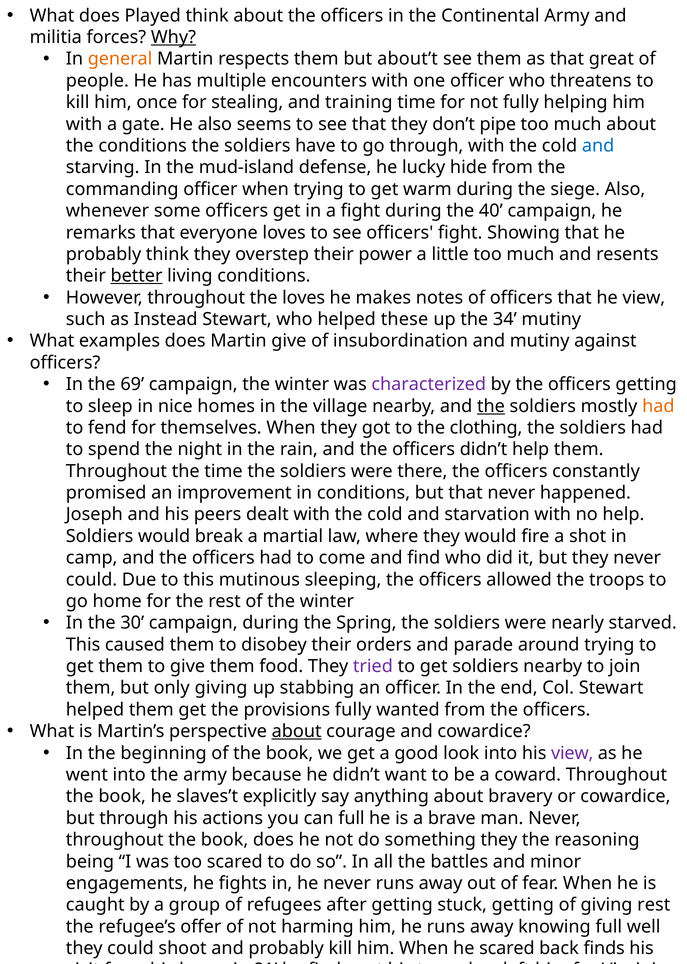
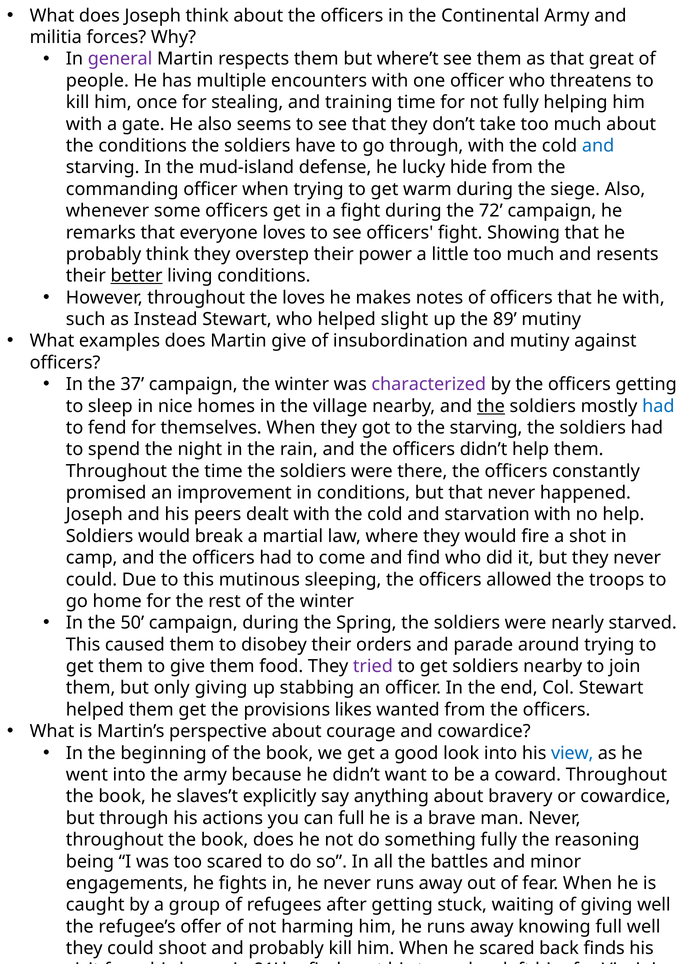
does Played: Played -> Joseph
Why underline: present -> none
general colour: orange -> purple
about’t: about’t -> where’t
pipe: pipe -> take
40: 40 -> 72
he view: view -> with
helped these: these -> slight
34: 34 -> 89
69: 69 -> 37
had at (658, 406) colour: orange -> blue
the clothing: clothing -> starving
30: 30 -> 50
provisions fully: fully -> likes
about at (297, 732) underline: present -> none
view at (572, 753) colour: purple -> blue
something they: they -> fully
stuck getting: getting -> waiting
giving rest: rest -> well
